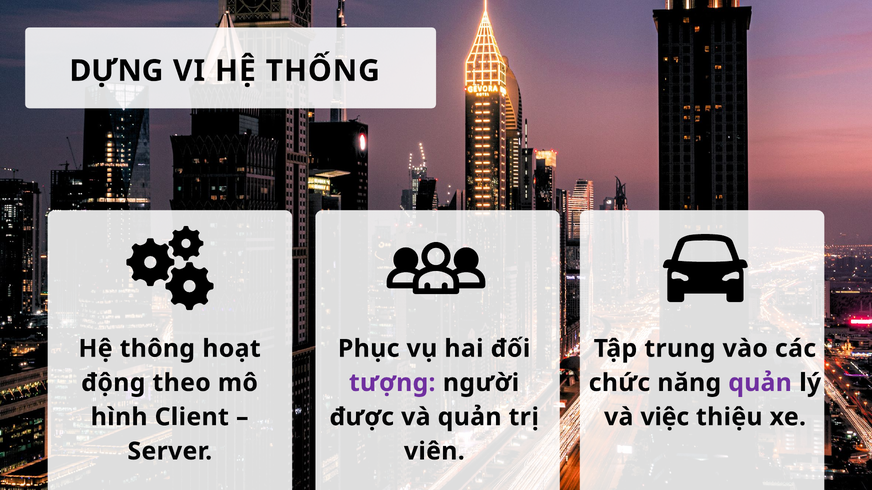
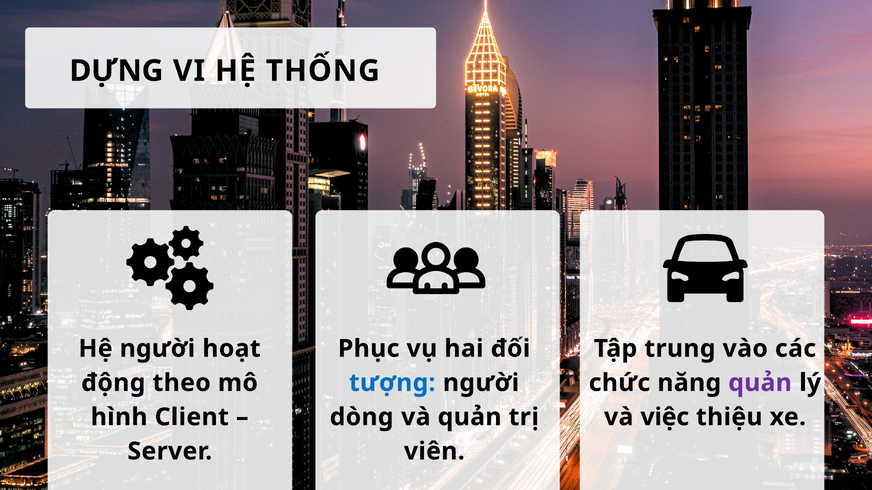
Hệ thông: thông -> người
tượng colour: purple -> blue
được: được -> dòng
